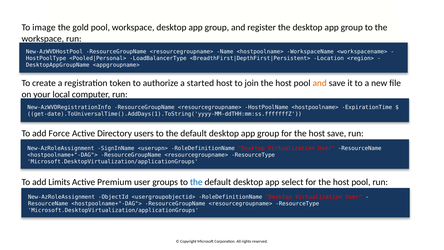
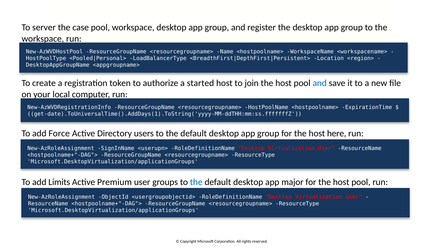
image: image -> server
gold: gold -> case
and at (320, 83) colour: orange -> blue
host save: save -> here
select: select -> major
